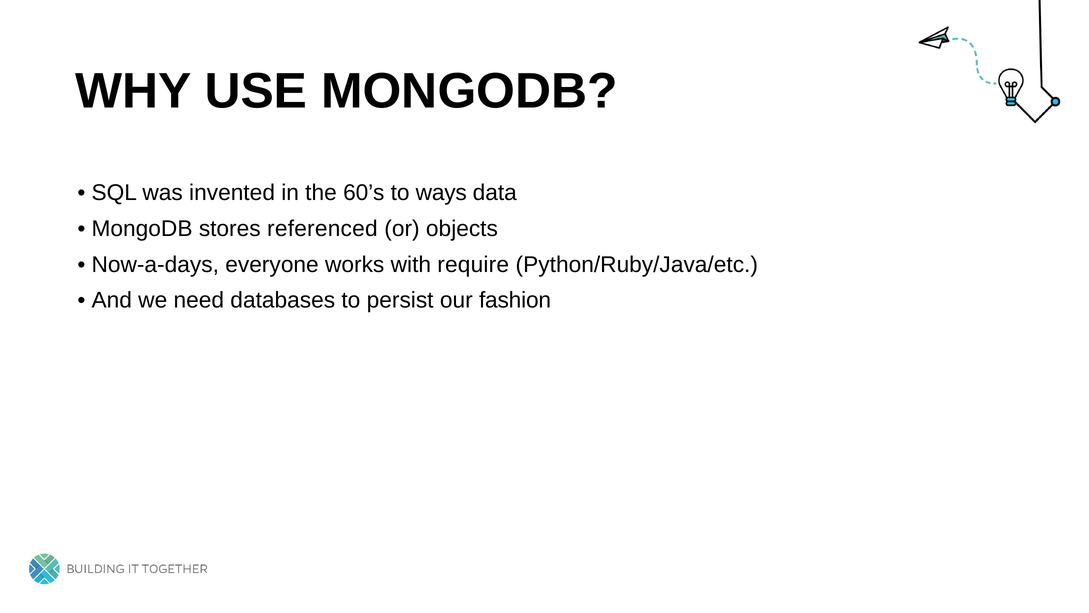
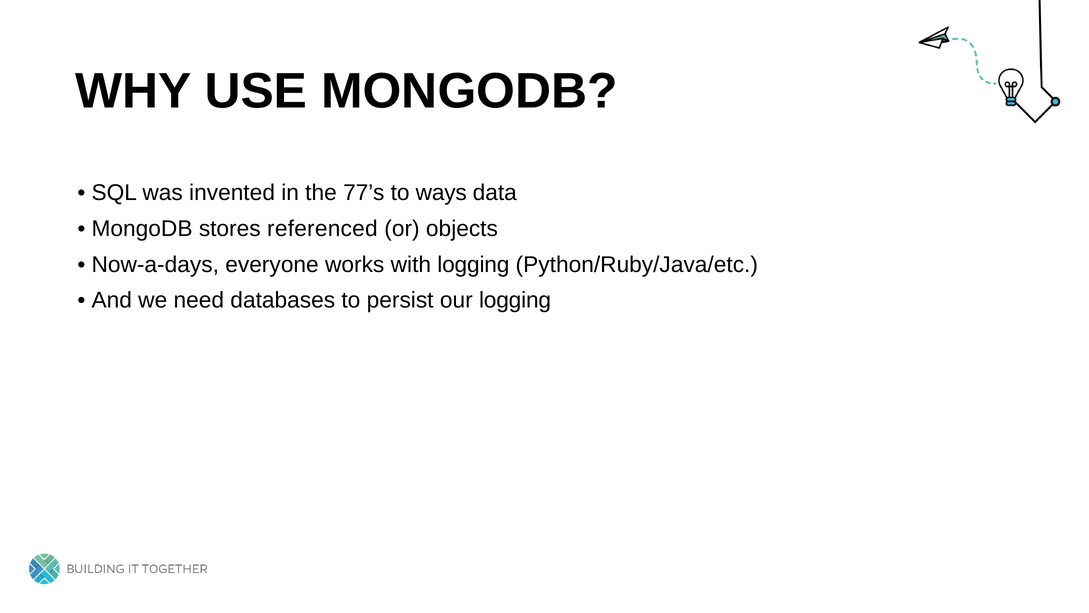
60’s: 60’s -> 77’s
with require: require -> logging
our fashion: fashion -> logging
